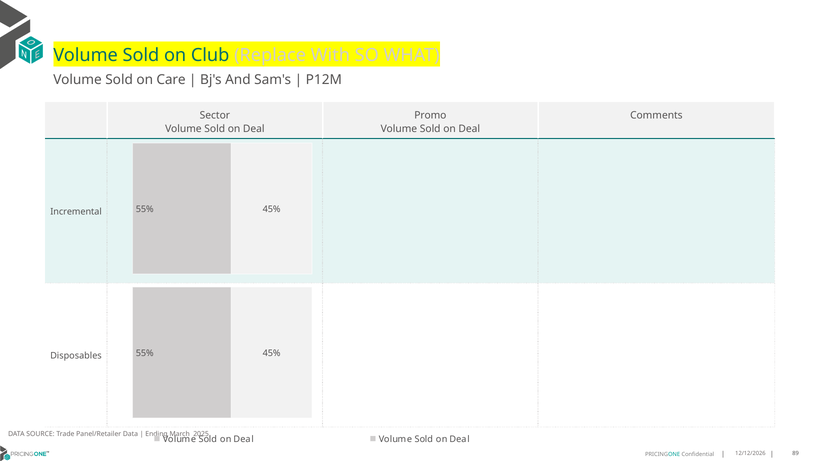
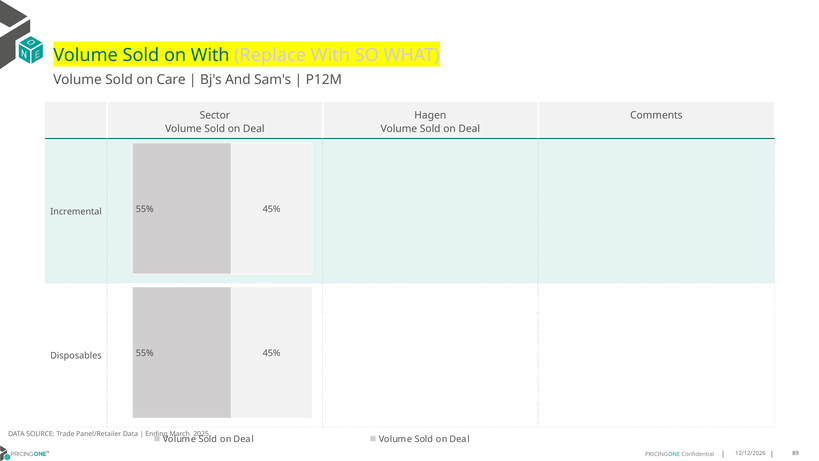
on Club: Club -> With
Promo: Promo -> Hagen
